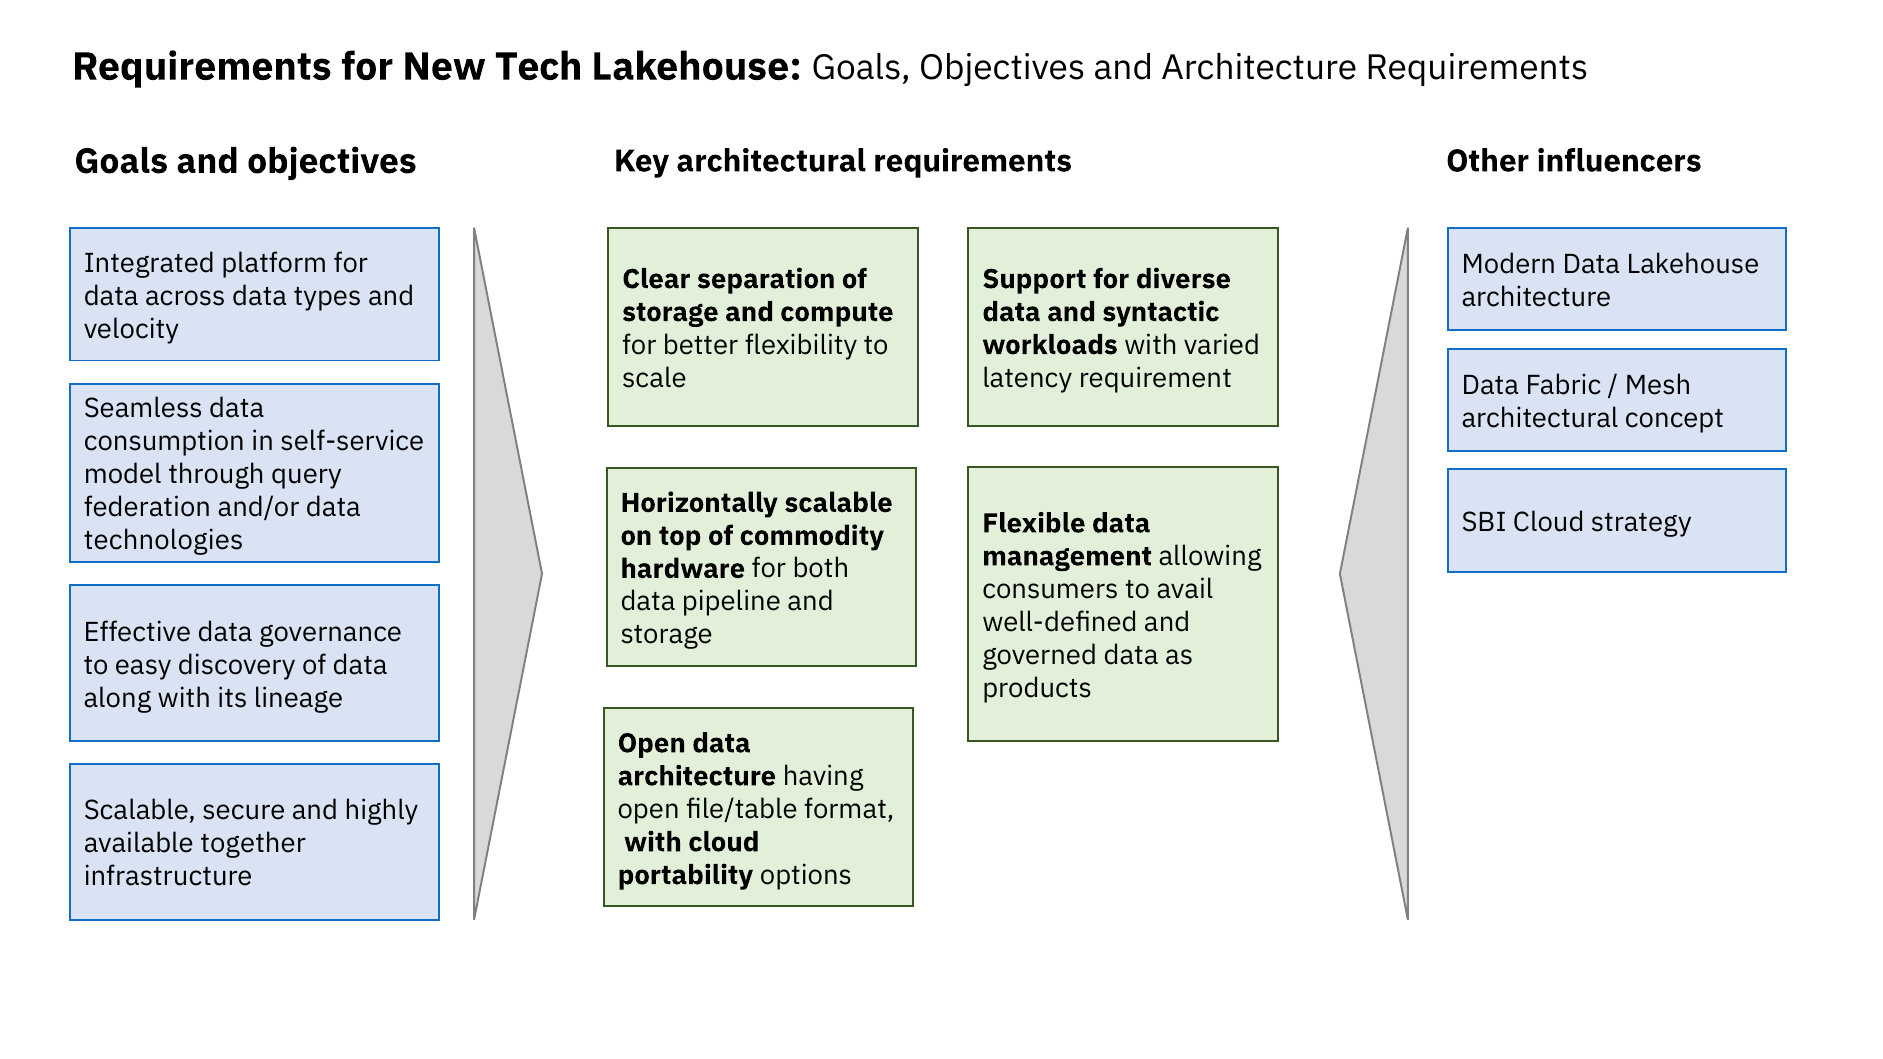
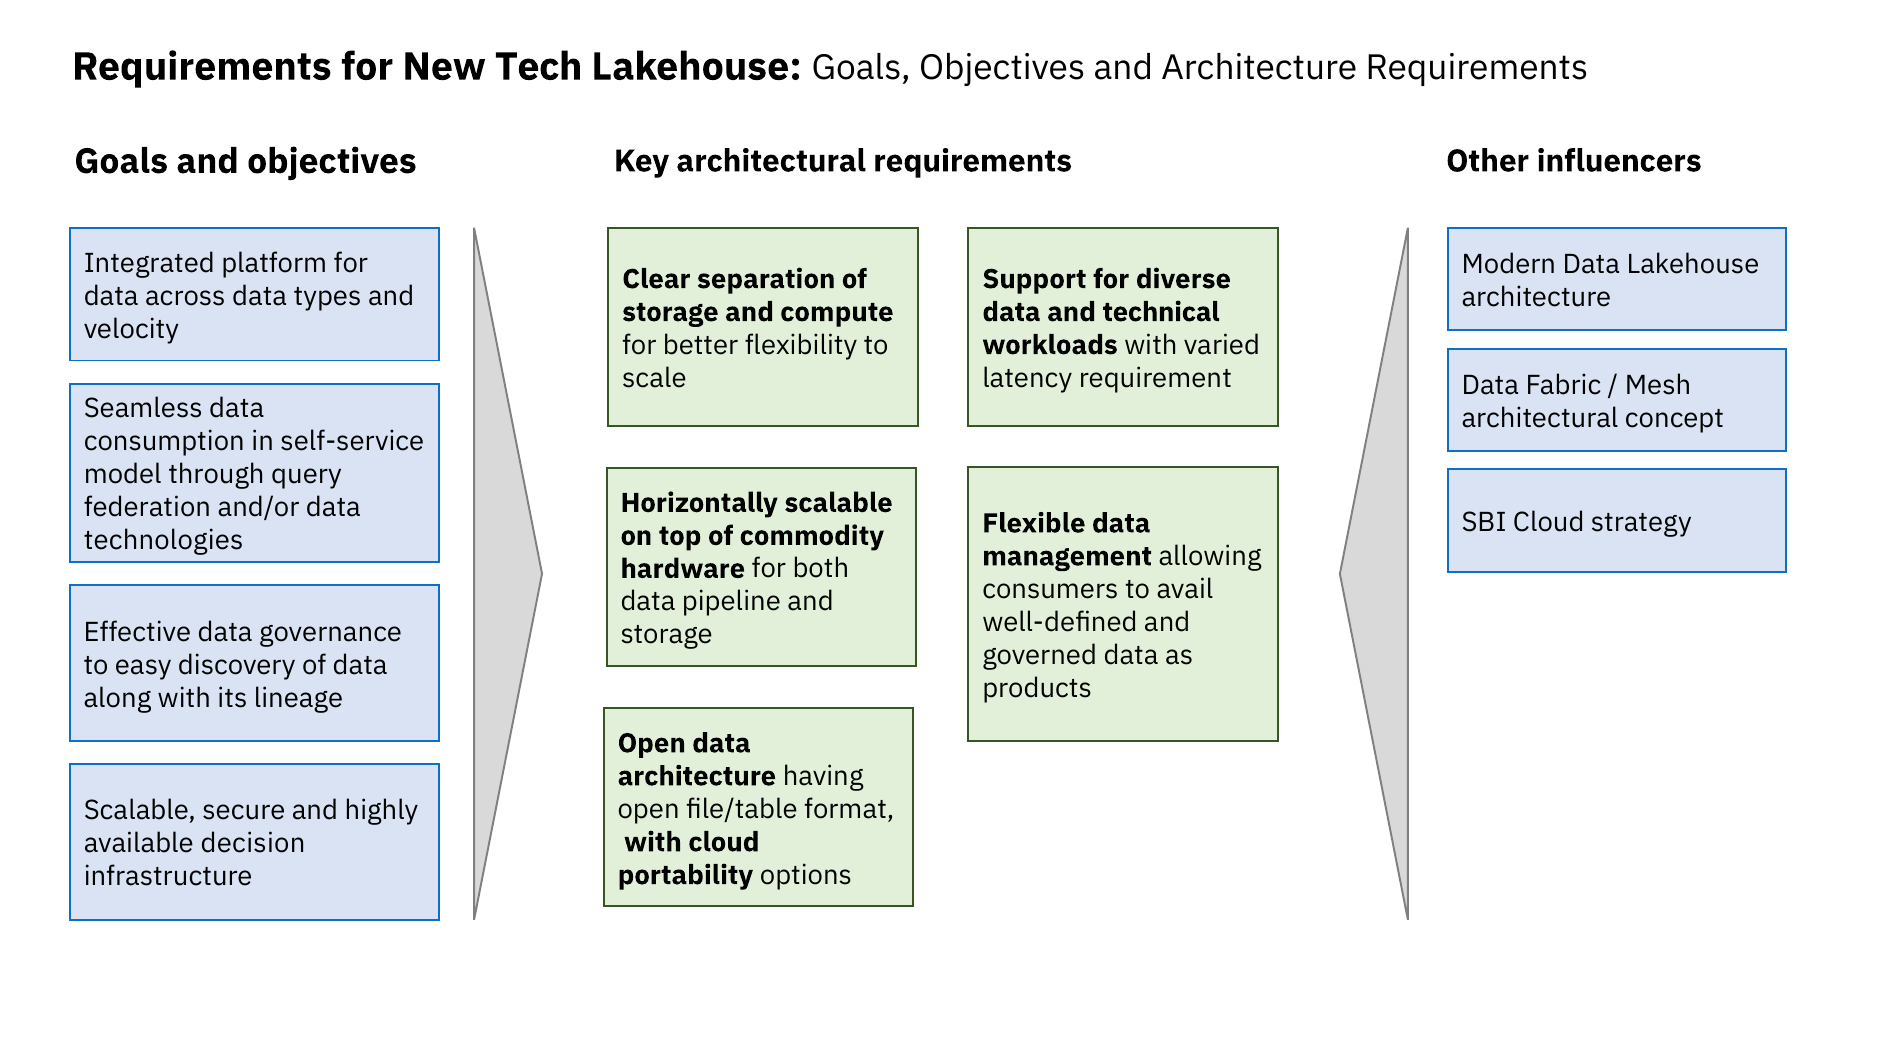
syntactic: syntactic -> technical
together: together -> decision
